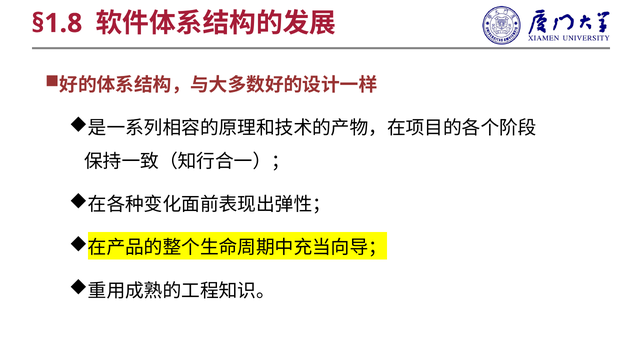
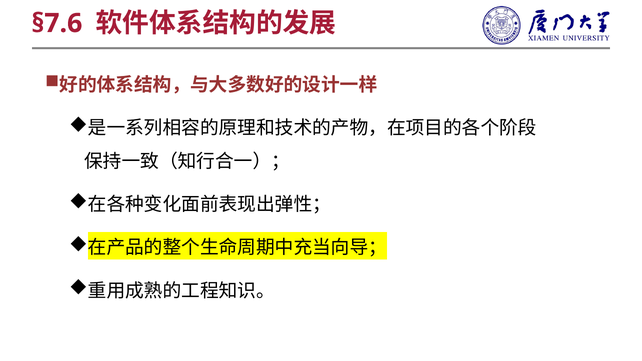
§1.8: §1.8 -> §7.6
